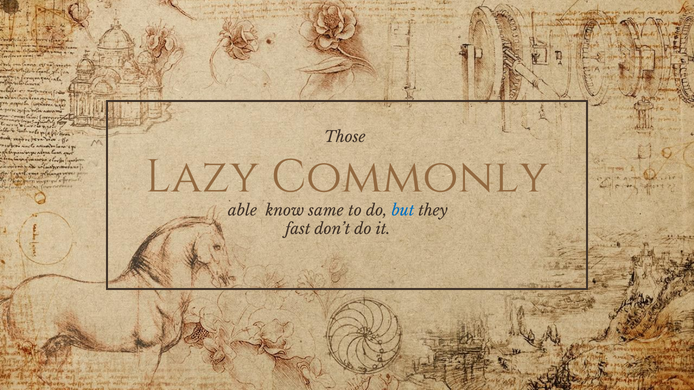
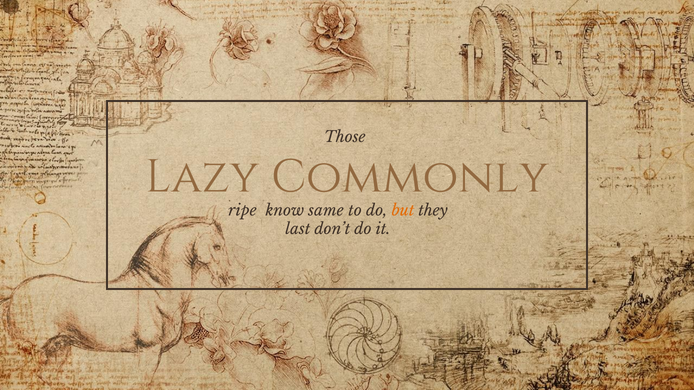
able: able -> ripe
but colour: blue -> orange
fast: fast -> last
